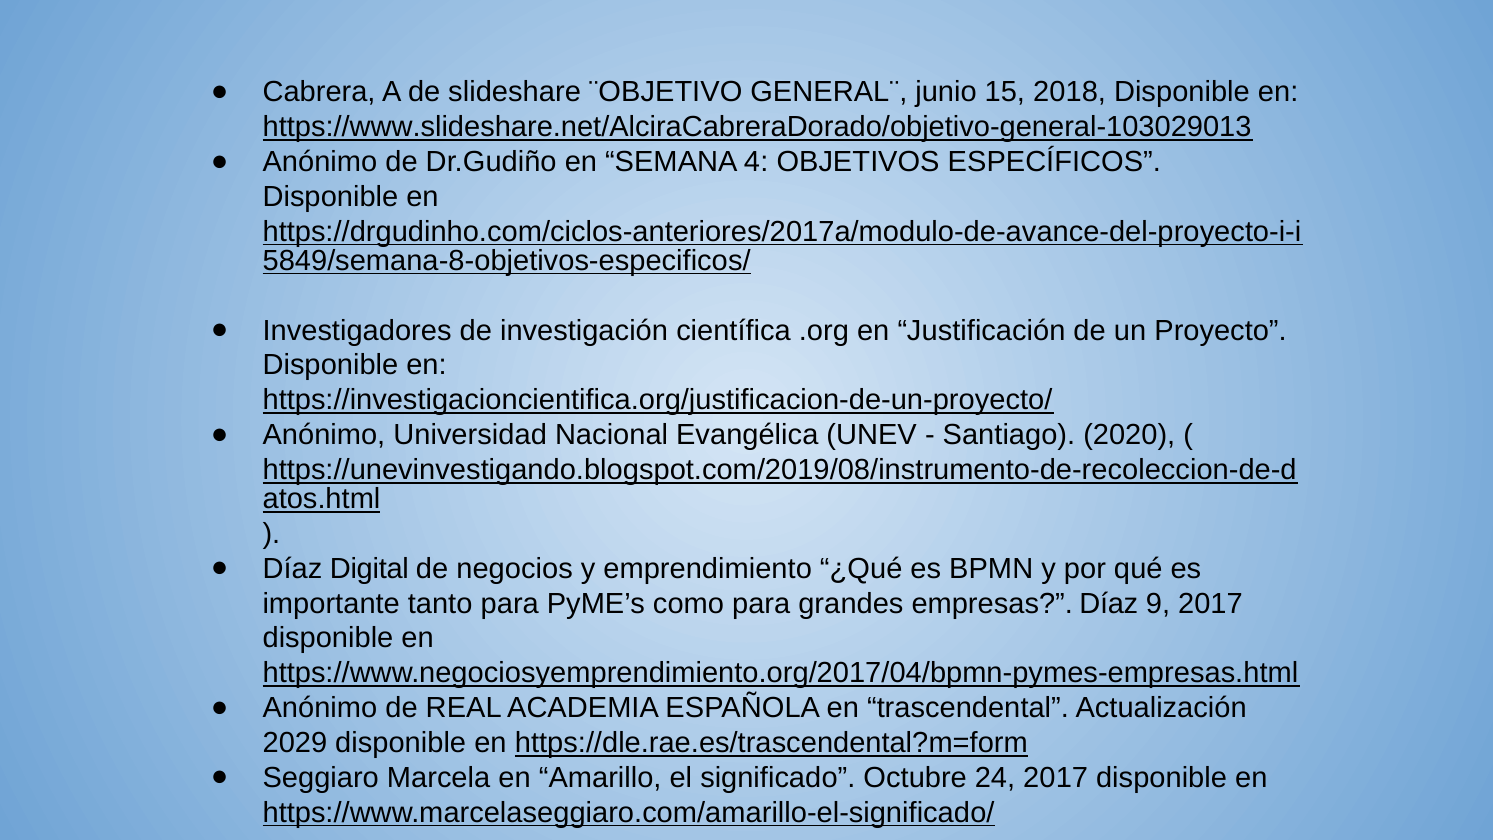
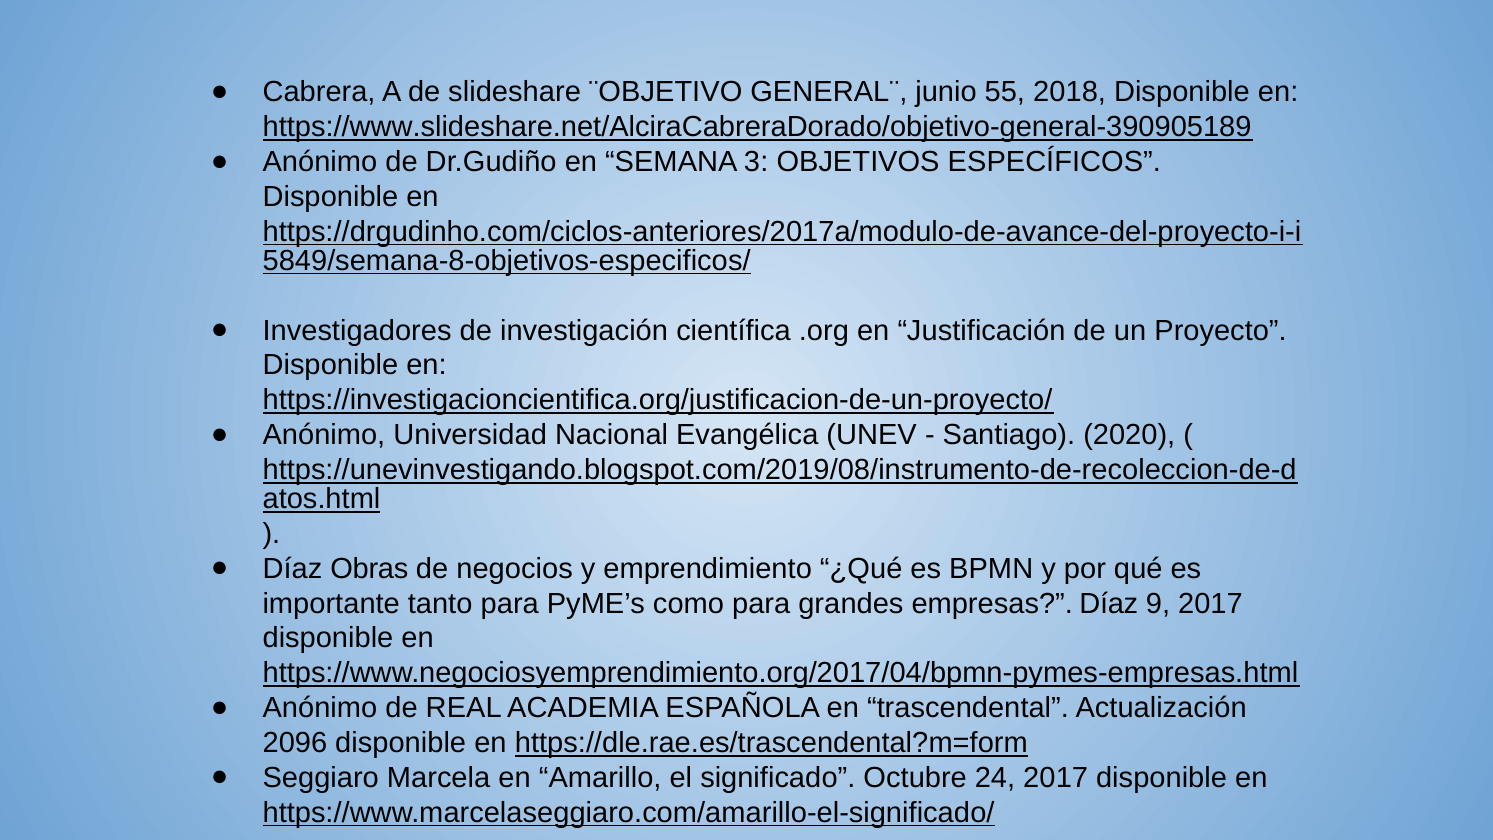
15: 15 -> 55
https://www.slideshare.net/AlciraCabreraDorado/objetivo-general-103029013: https://www.slideshare.net/AlciraCabreraDorado/objetivo-general-103029013 -> https://www.slideshare.net/AlciraCabreraDorado/objetivo-general-390905189
4: 4 -> 3
Digital: Digital -> Obras
2029: 2029 -> 2096
